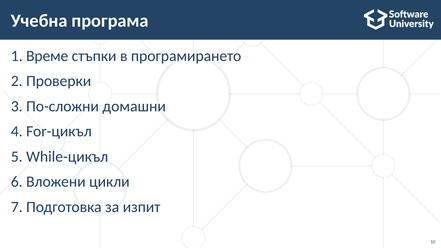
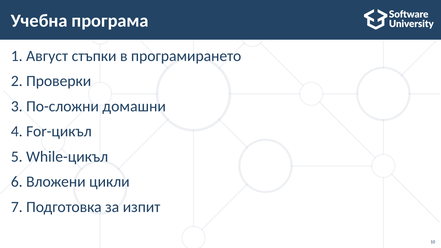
Време: Време -> Август
